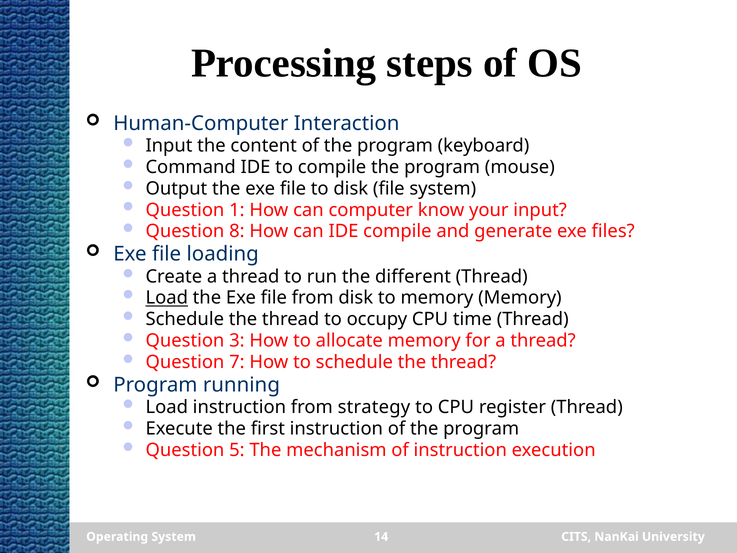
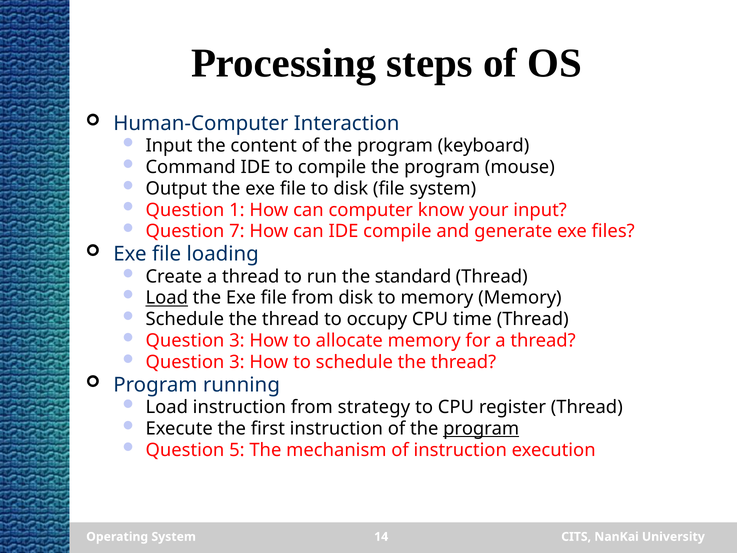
8: 8 -> 7
different: different -> standard
7 at (237, 362): 7 -> 3
program at (481, 428) underline: none -> present
